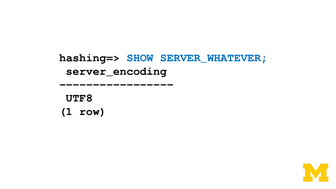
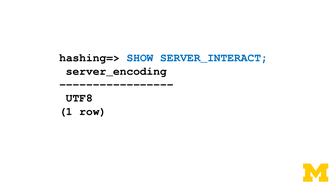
SERVER_WHATEVER: SERVER_WHATEVER -> SERVER_INTERACT
